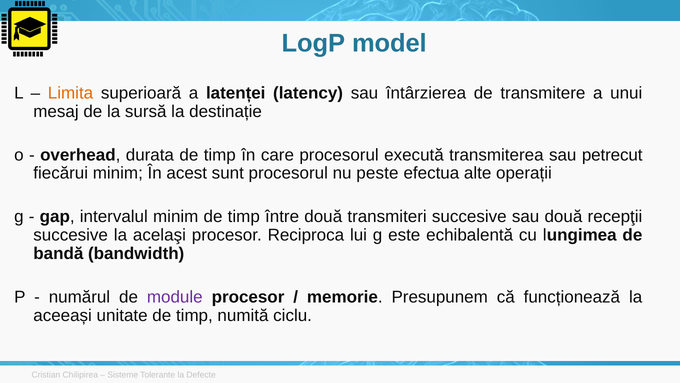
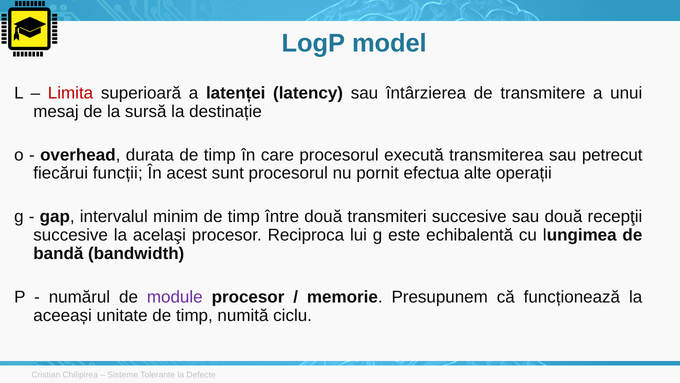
Limita colour: orange -> red
fiecărui minim: minim -> funcții
peste: peste -> pornit
